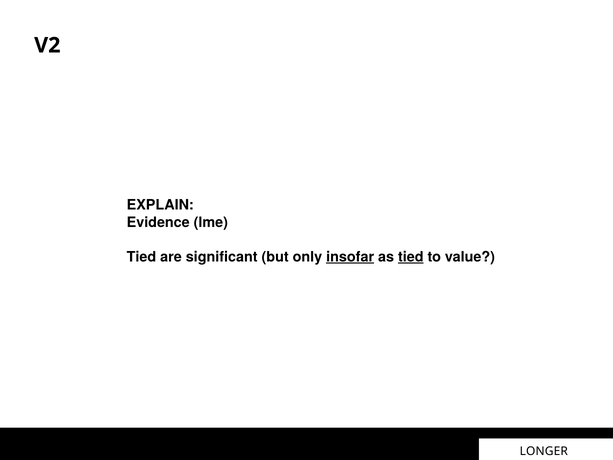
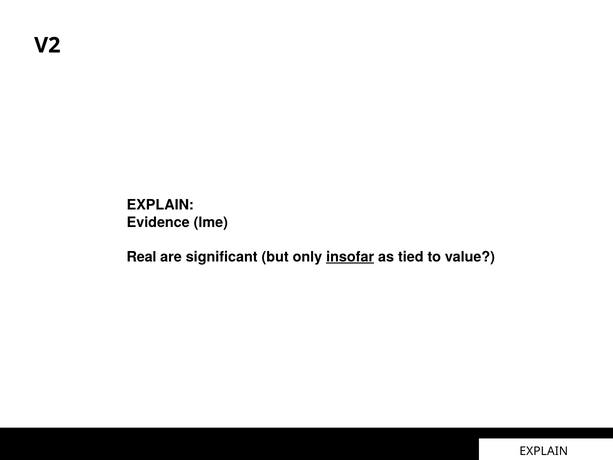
Tied at (141, 257): Tied -> Real
tied at (411, 257) underline: present -> none
LONGER at (544, 451): LONGER -> EXPLAIN
